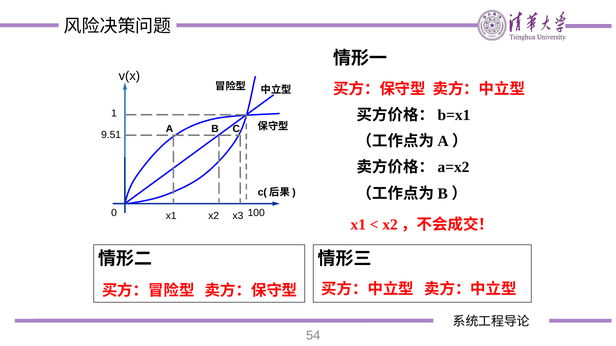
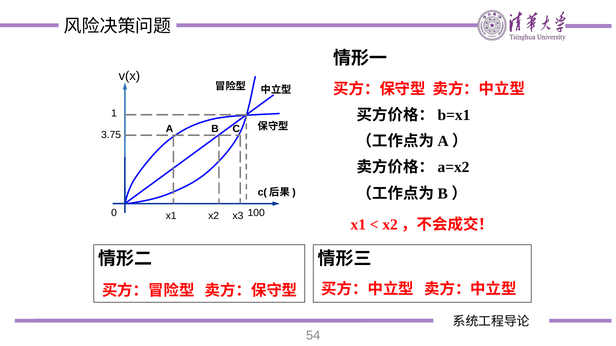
9.51: 9.51 -> 3.75
